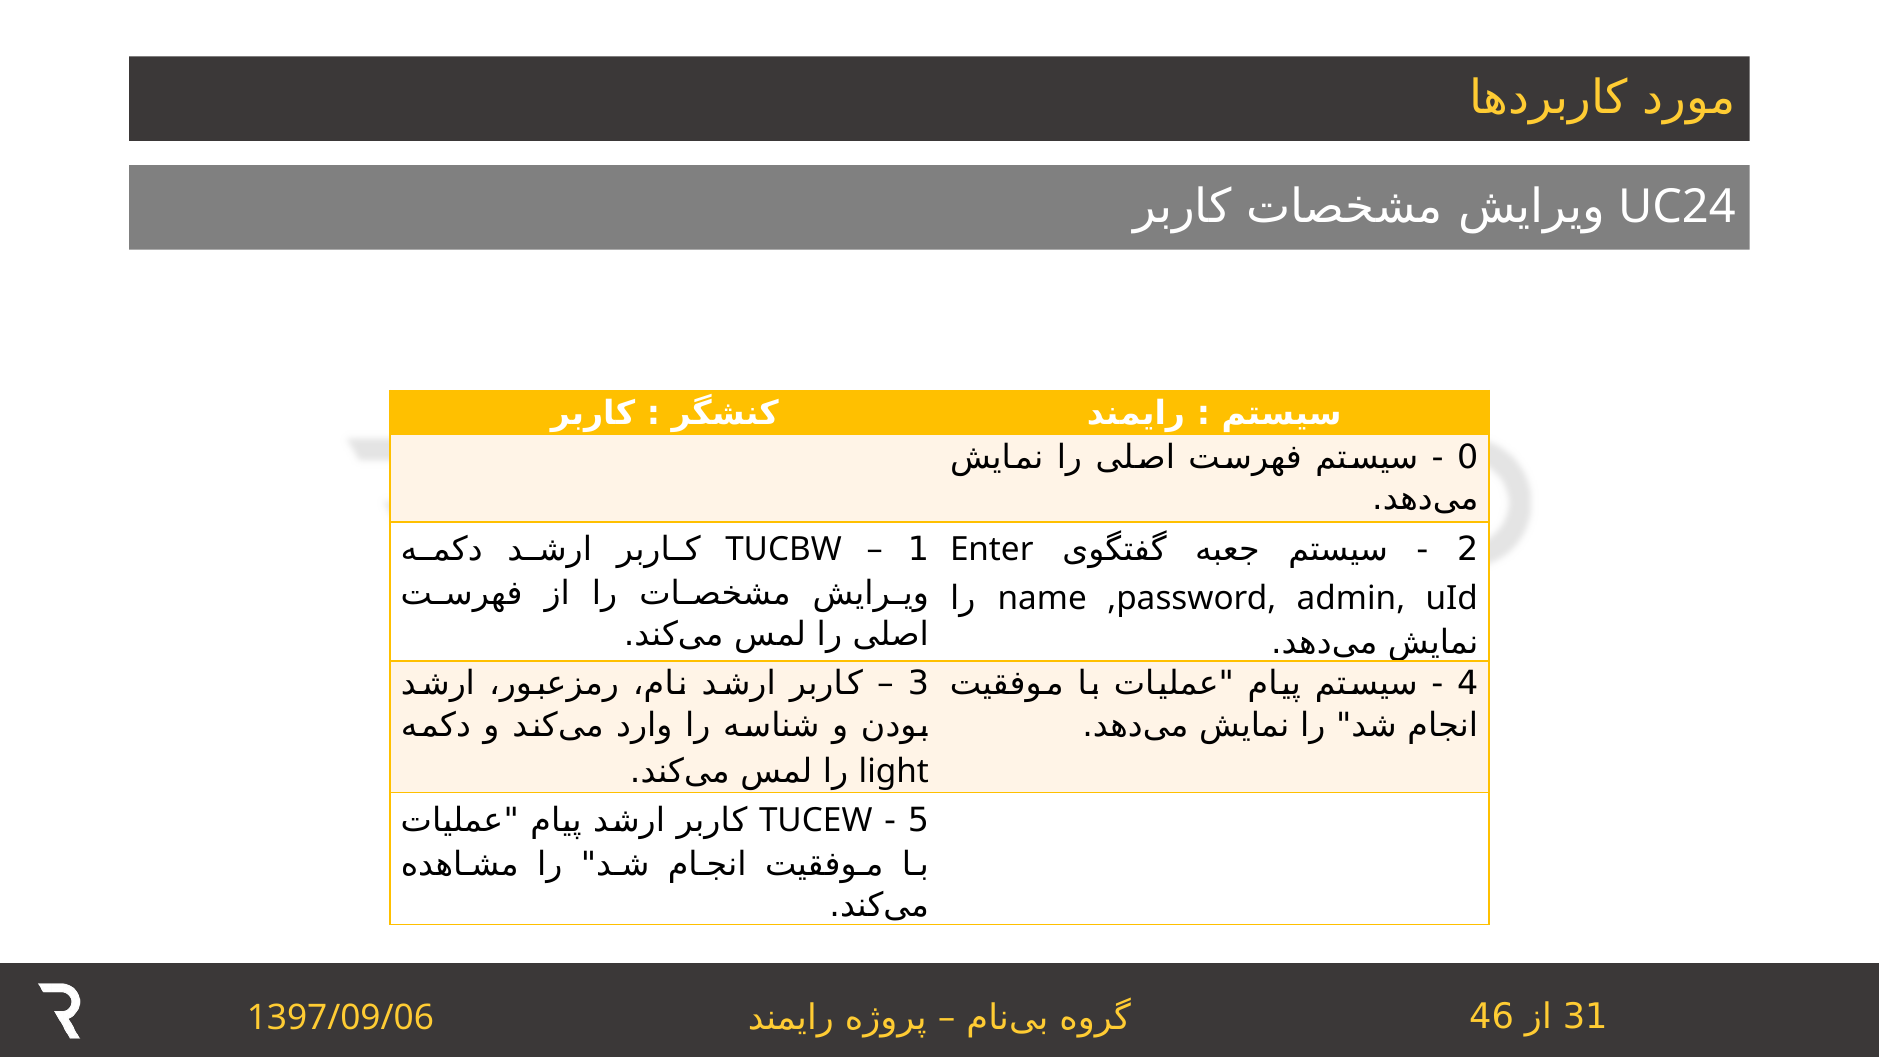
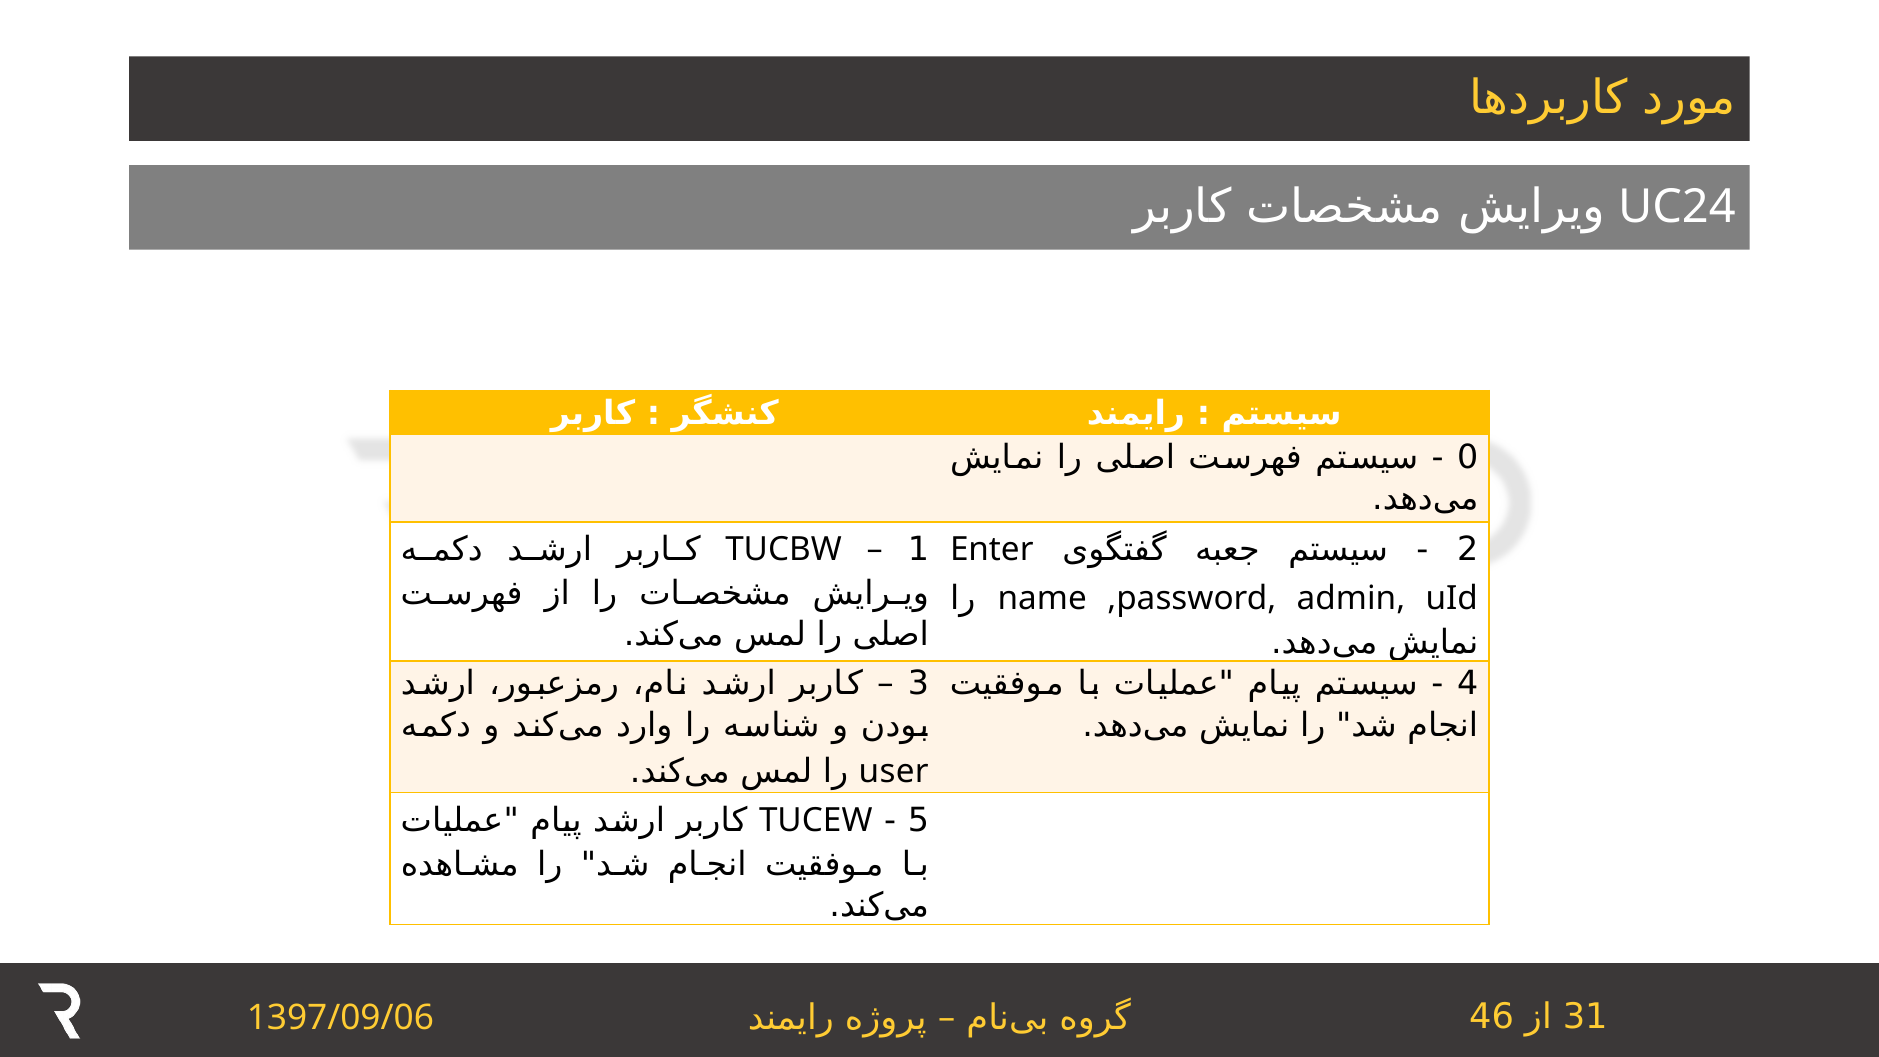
light: light -> user
